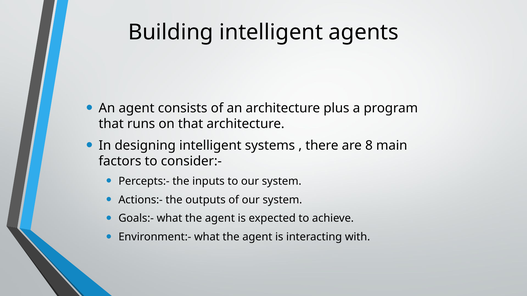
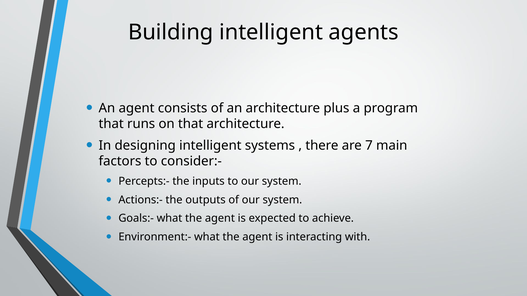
8: 8 -> 7
